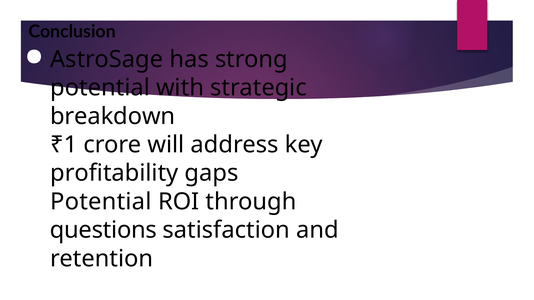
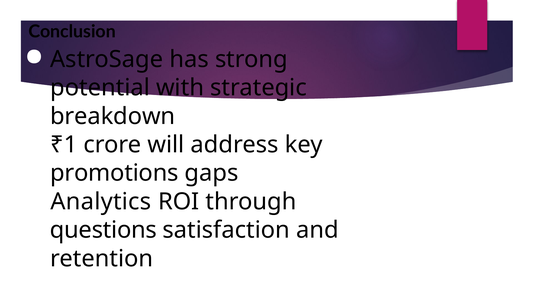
profitability: profitability -> promotions
Potential at (101, 202): Potential -> Analytics
